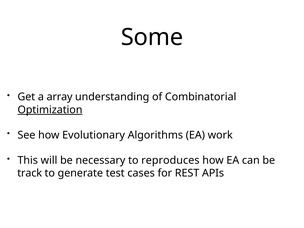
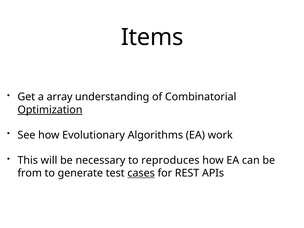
Some: Some -> Items
track: track -> from
cases underline: none -> present
